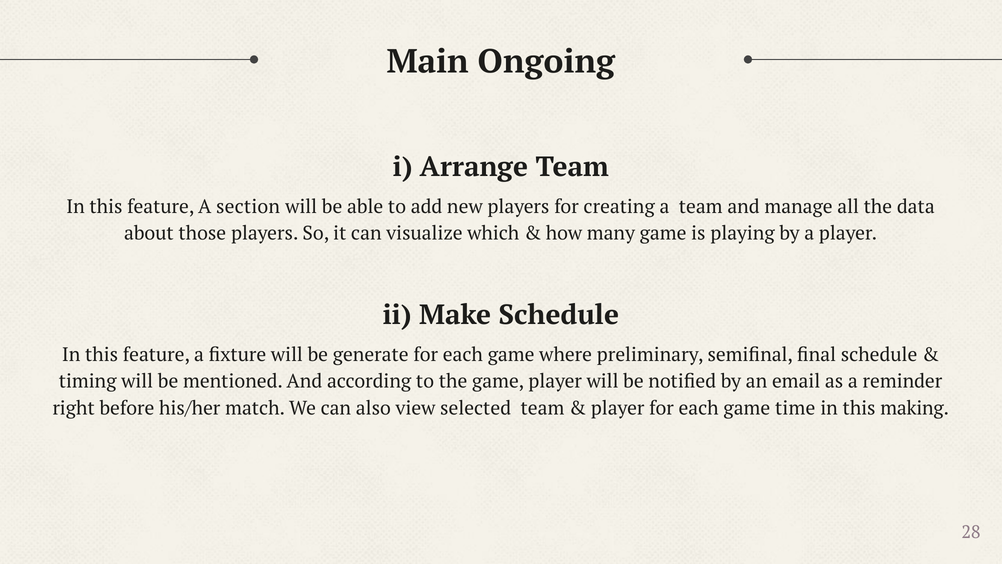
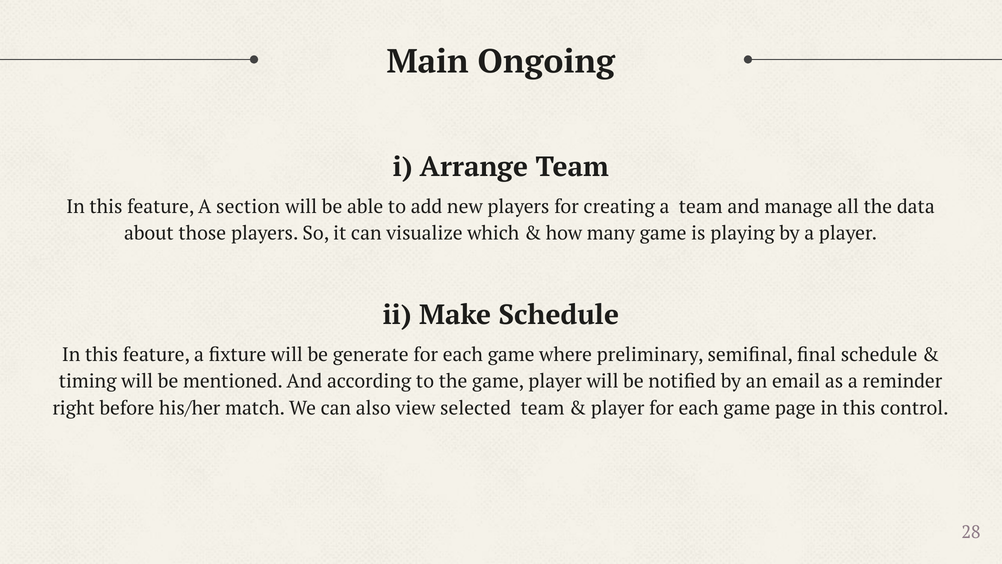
time: time -> page
making: making -> control
